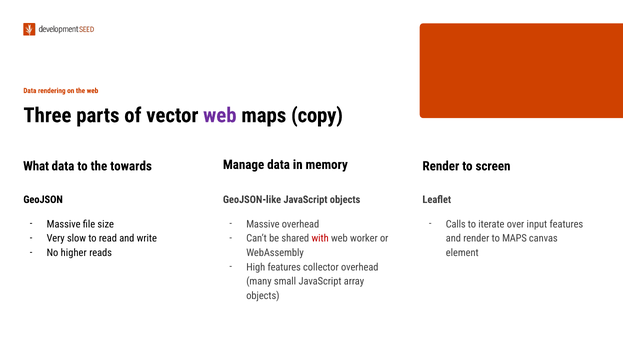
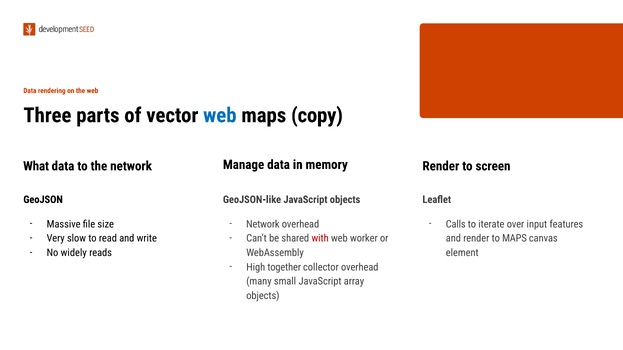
web at (220, 116) colour: purple -> blue
the towards: towards -> network
Massive at (263, 225): Massive -> Network
higher: higher -> widely
High features: features -> together
